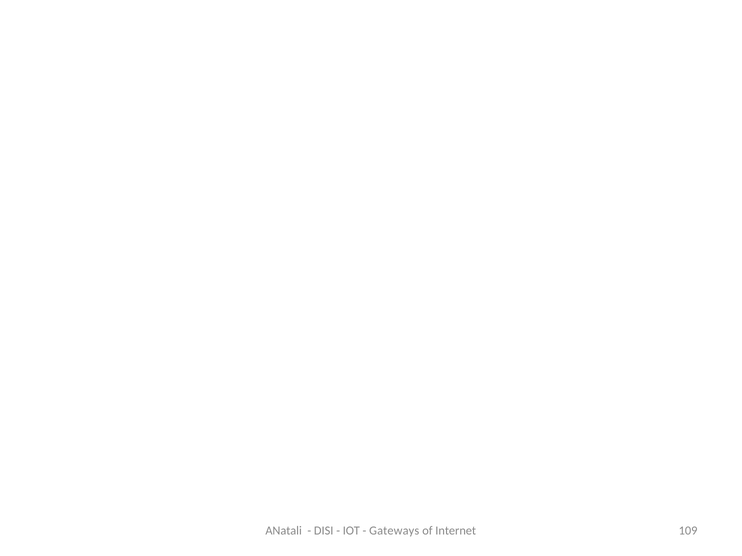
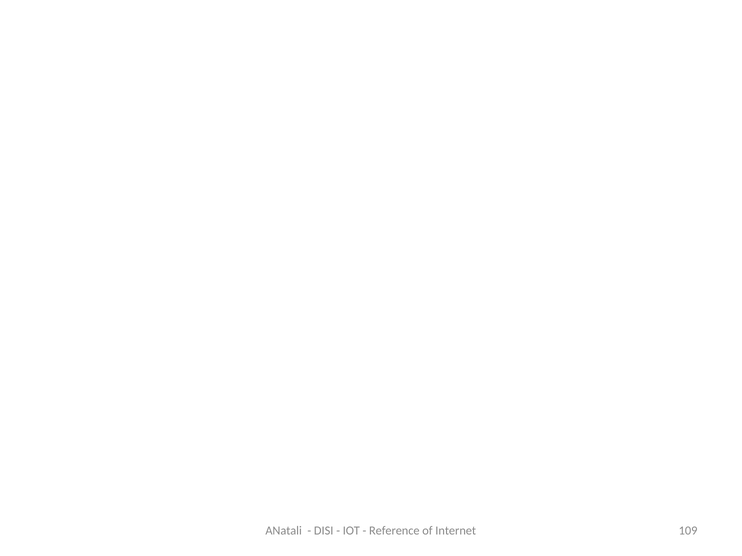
Gateways: Gateways -> Reference
